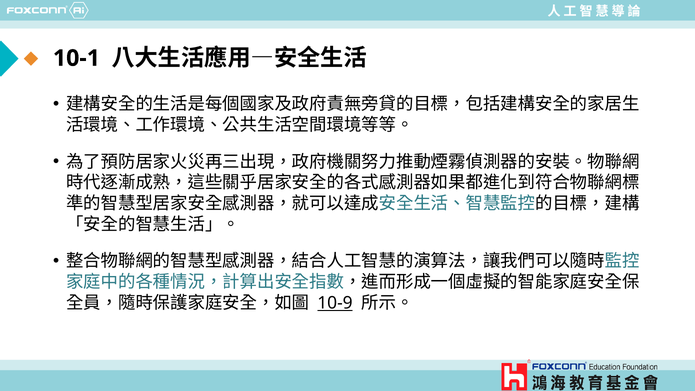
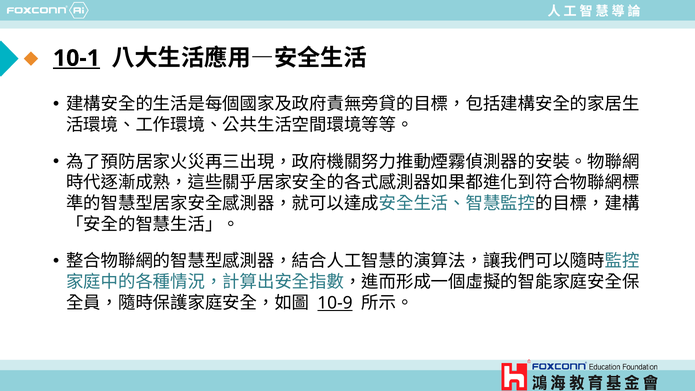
10-1 underline: none -> present
